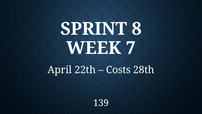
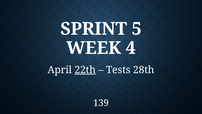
8: 8 -> 5
7: 7 -> 4
22th underline: none -> present
Costs: Costs -> Tests
